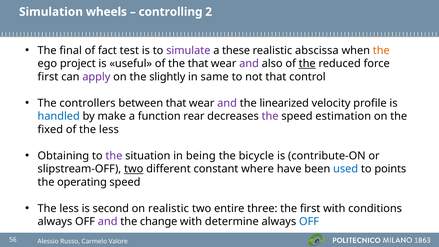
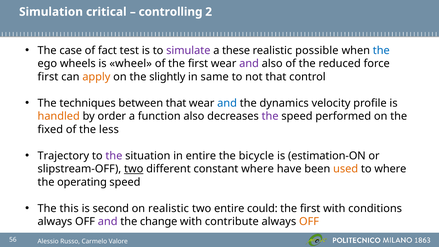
wheels: wheels -> critical
final: final -> case
abscissa: abscissa -> possible
the at (381, 50) colour: orange -> blue
project: project -> wheels
useful: useful -> wheel
of the that: that -> first
the at (307, 64) underline: present -> none
apply colour: purple -> orange
controllers: controllers -> techniques
and at (227, 103) colour: purple -> blue
linearized: linearized -> dynamics
handled colour: blue -> orange
make: make -> order
function rear: rear -> also
estimation: estimation -> performed
Obtaining: Obtaining -> Trajectory
in being: being -> entire
contribute-ON: contribute-ON -> estimation-ON
used colour: blue -> orange
to points: points -> where
less at (69, 208): less -> this
three: three -> could
determine: determine -> contribute
OFF at (309, 222) colour: blue -> orange
